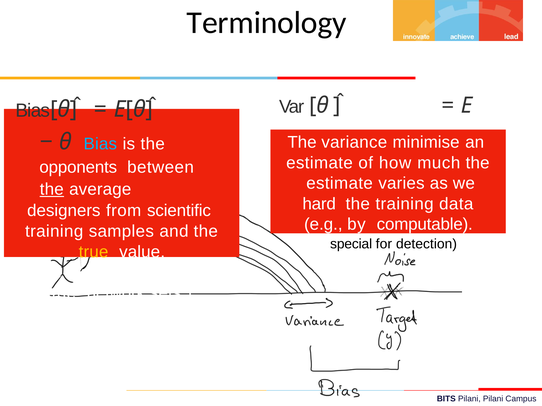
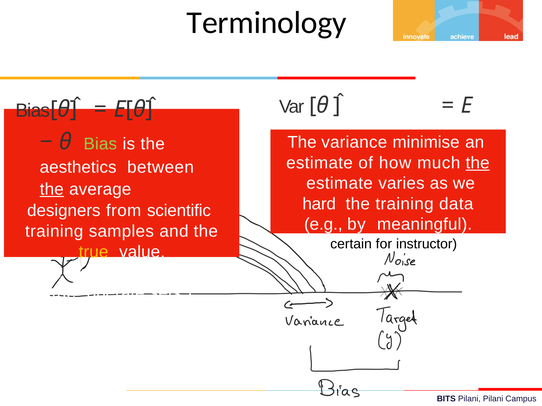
Bias colour: light blue -> light green
the at (478, 163) underline: none -> present
opponents: opponents -> aesthetics
computable: computable -> meaningful
special: special -> certain
detection: detection -> instructor
network: network -> operate
